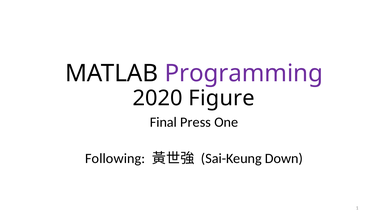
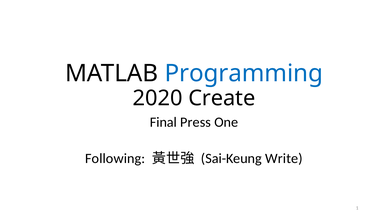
Programming colour: purple -> blue
Figure: Figure -> Create
Down: Down -> Write
